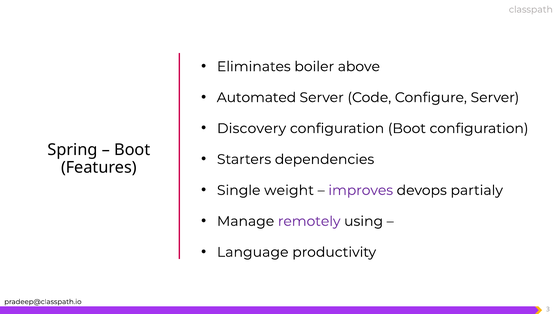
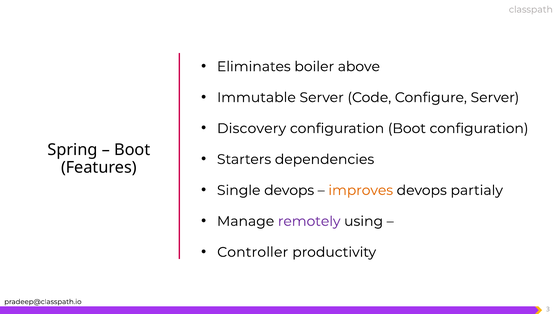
Automated: Automated -> Immutable
Single weight: weight -> devops
improves colour: purple -> orange
Language: Language -> Controller
